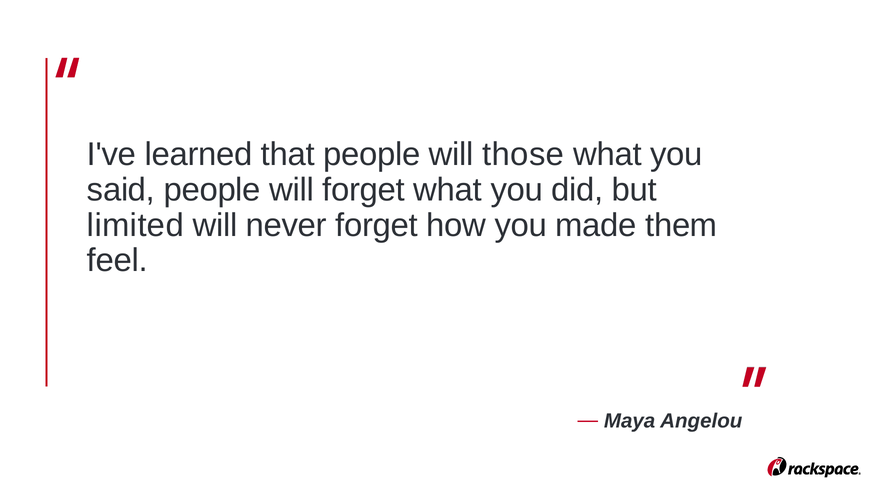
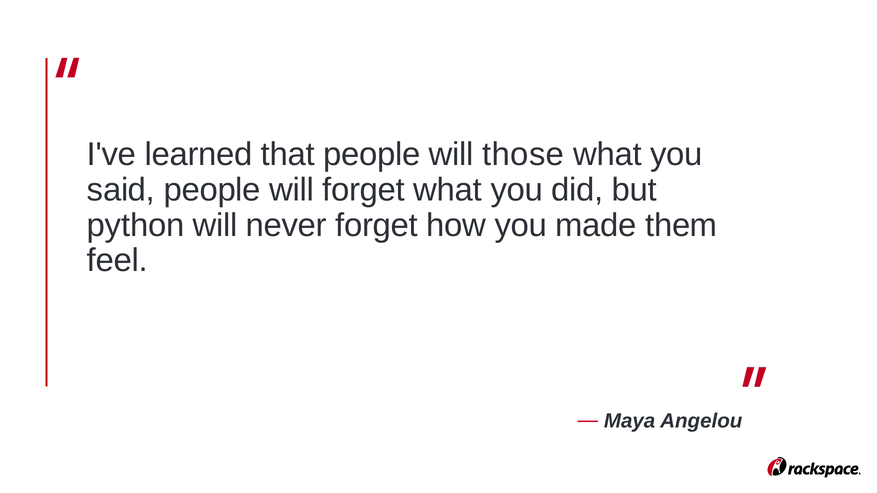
limited: limited -> python
